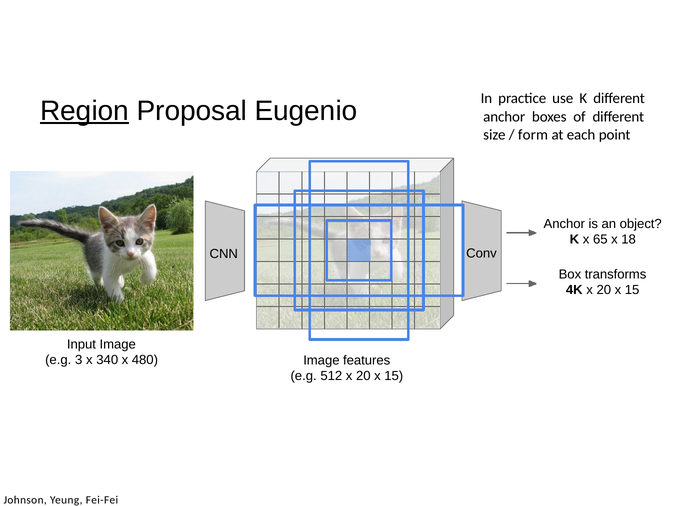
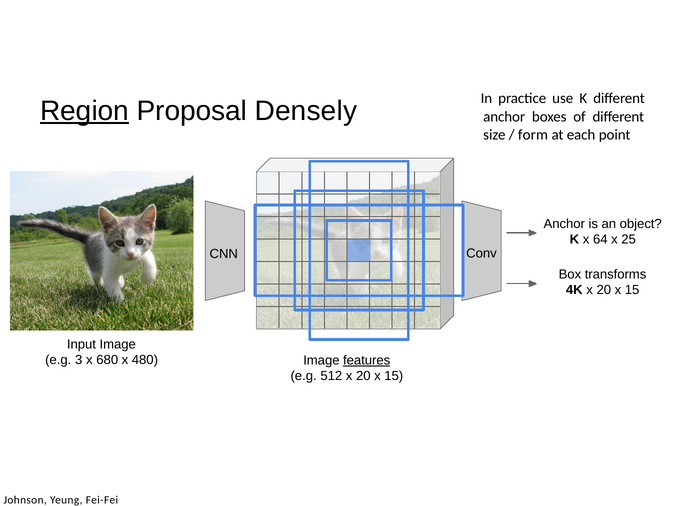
Eugenio: Eugenio -> Densely
65: 65 -> 64
18: 18 -> 25
340: 340 -> 680
features underline: none -> present
